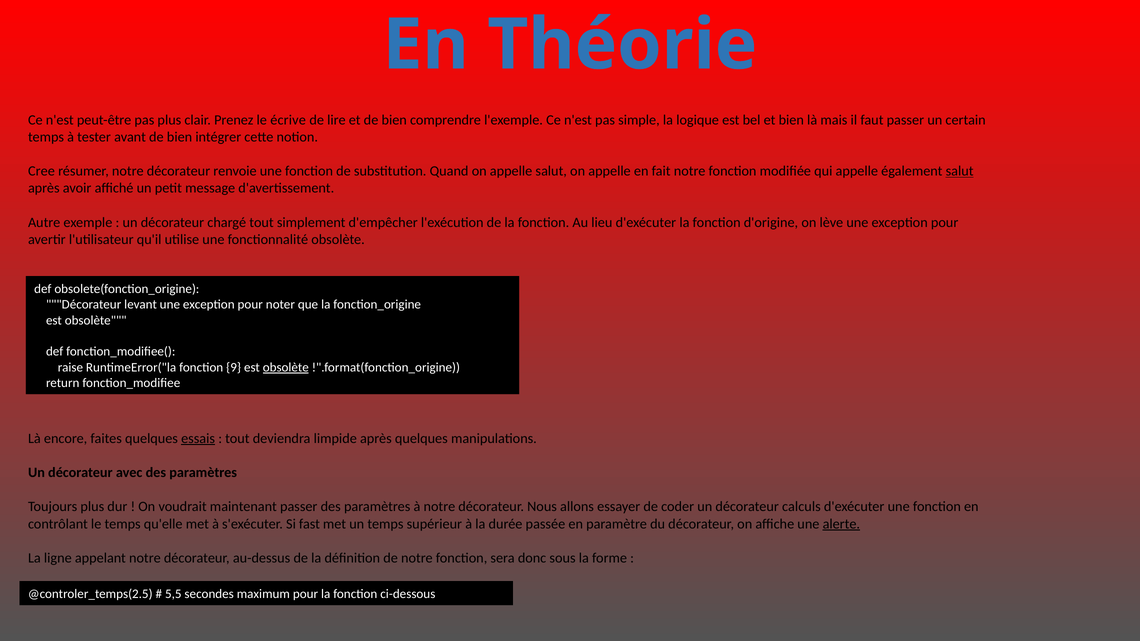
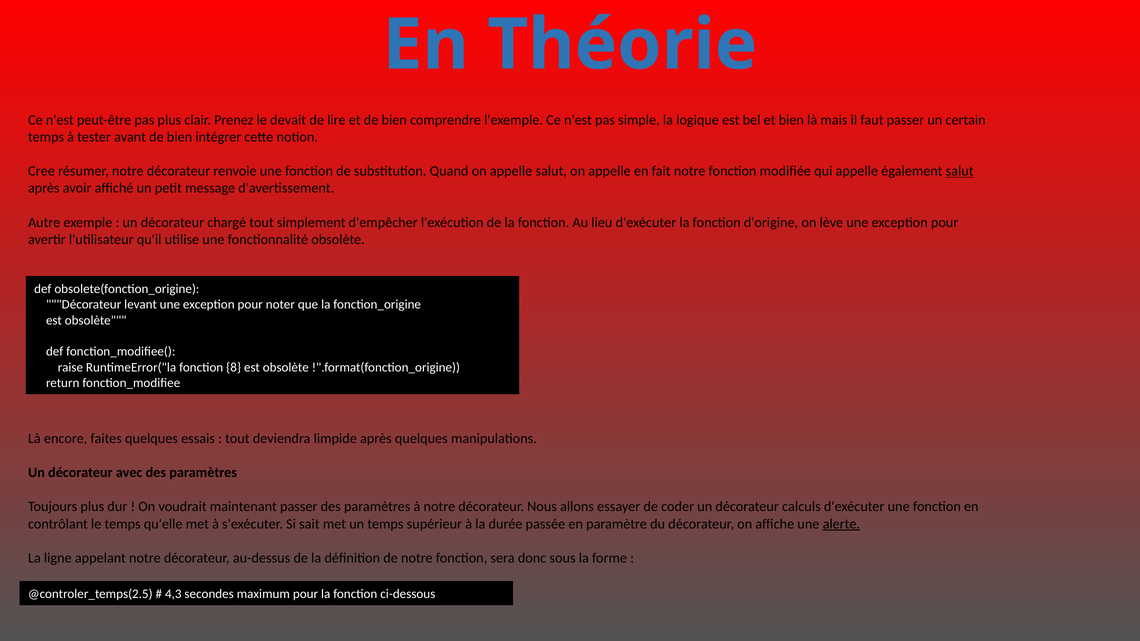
écrive: écrive -> devait
9: 9 -> 8
obsolète at (286, 368) underline: present -> none
essais underline: present -> none
fast: fast -> sait
5,5: 5,5 -> 4,3
